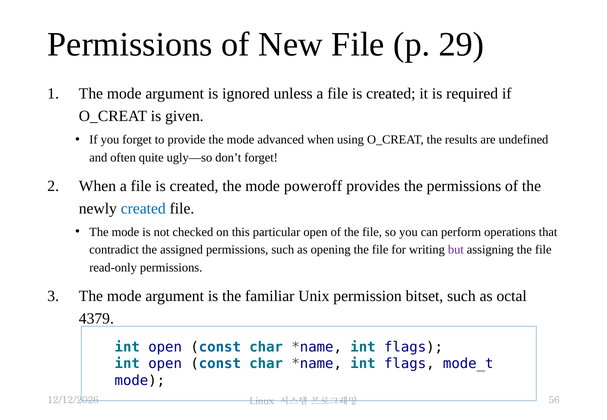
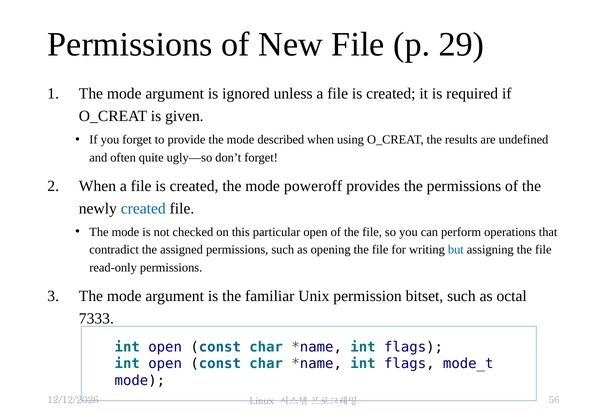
advanced: advanced -> described
but colour: purple -> blue
4379: 4379 -> 7333
